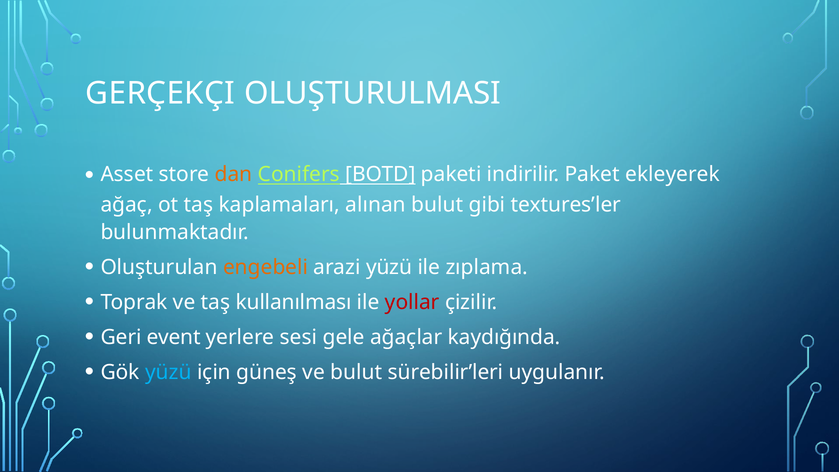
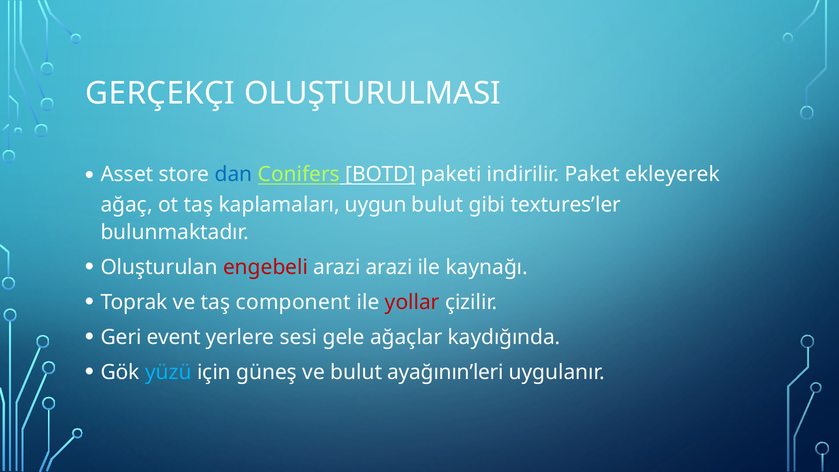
dan colour: orange -> blue
alınan: alınan -> uygun
engebeli colour: orange -> red
arazi yüzü: yüzü -> arazi
zıplama: zıplama -> kaynağı
kullanılması: kullanılması -> component
sürebilir’leri: sürebilir’leri -> ayağının’leri
